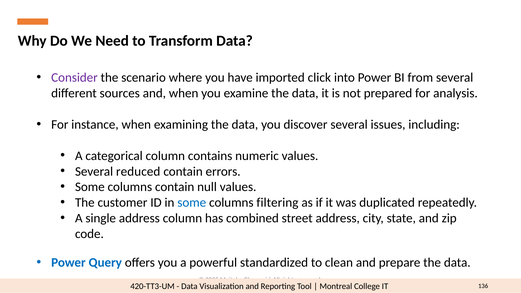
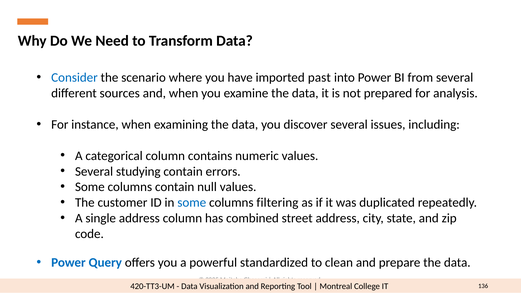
Consider colour: purple -> blue
click: click -> past
reduced: reduced -> studying
